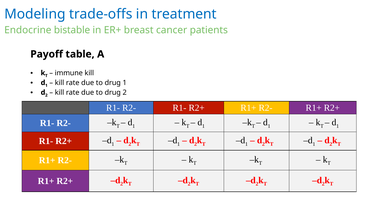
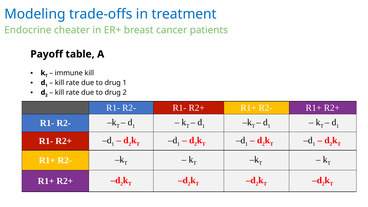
bistable: bistable -> cheater
